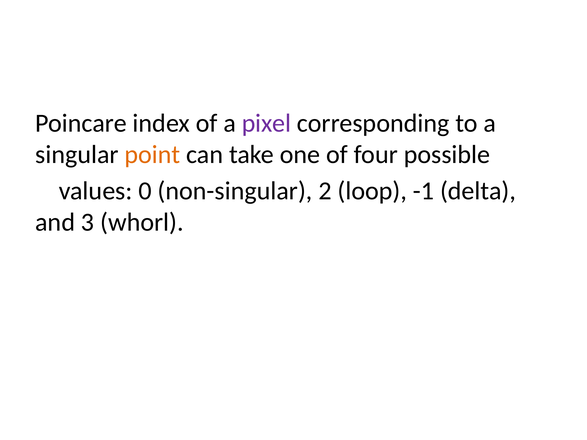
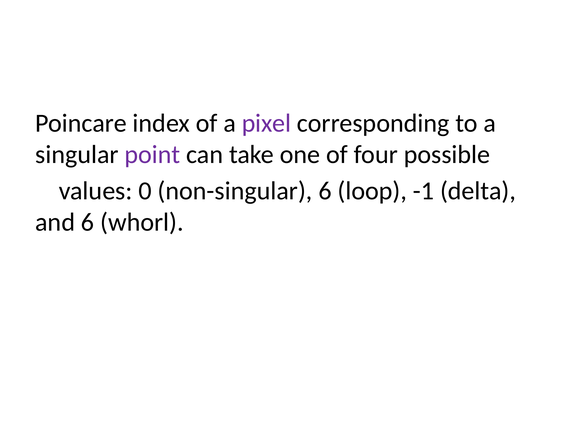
point colour: orange -> purple
non-singular 2: 2 -> 6
and 3: 3 -> 6
